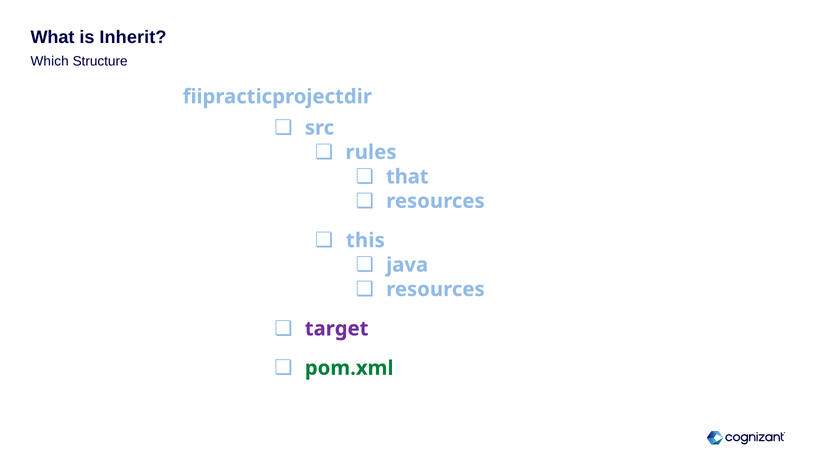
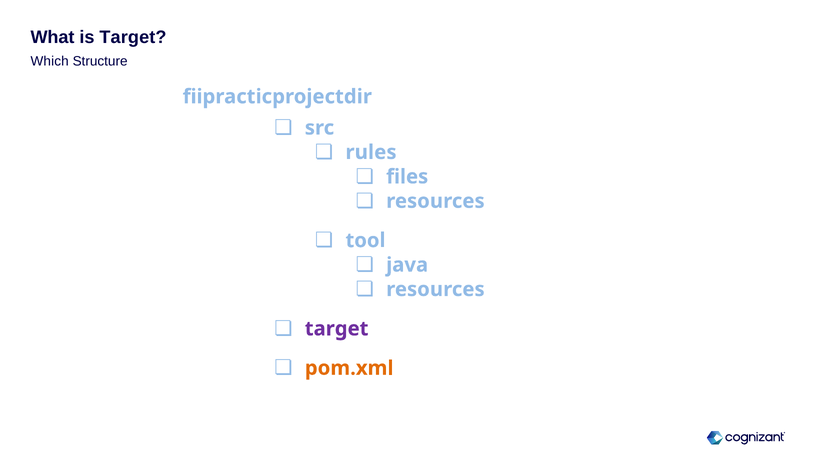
is Inherit: Inherit -> Target
that: that -> files
this: this -> tool
pom.xml colour: green -> orange
